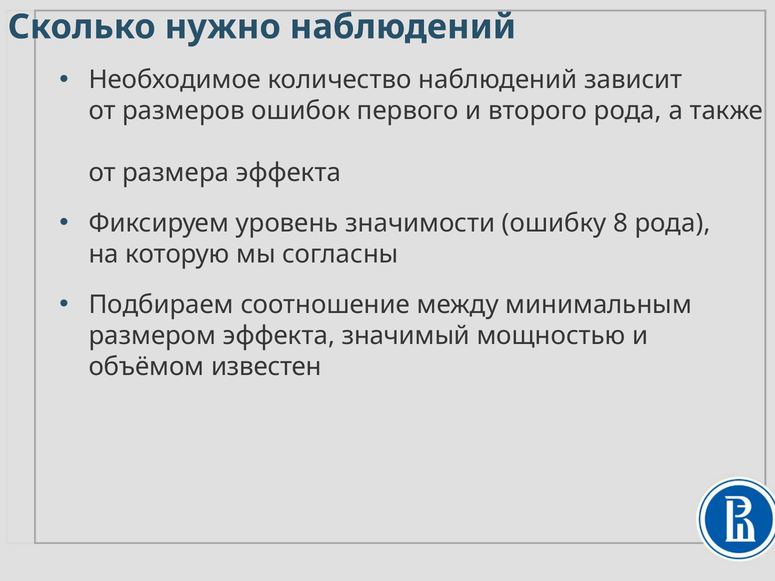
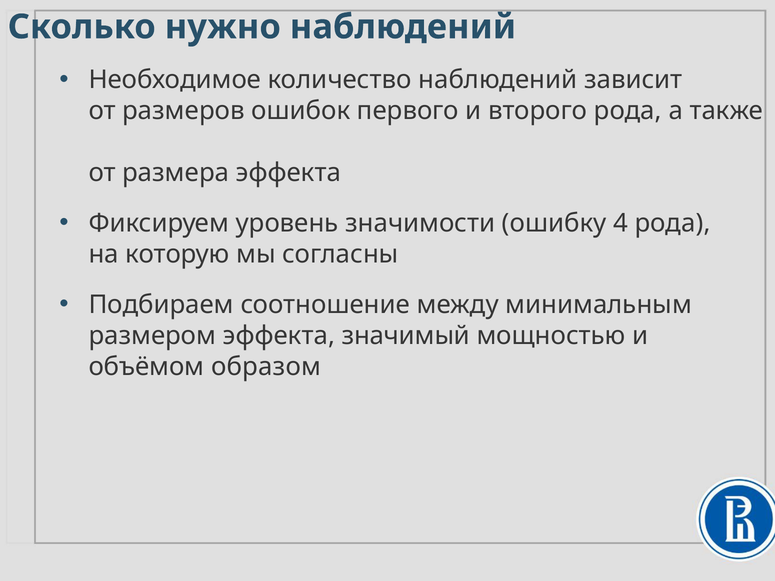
8: 8 -> 4
известен: известен -> образом
